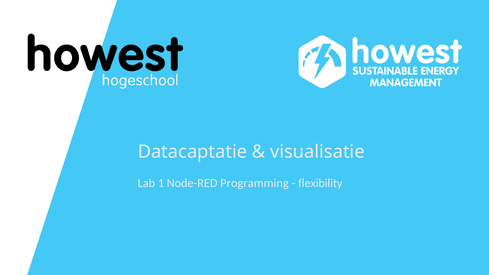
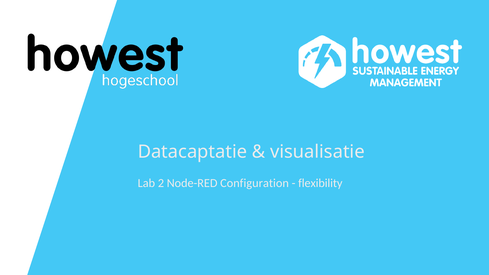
1: 1 -> 2
Programming: Programming -> Configuration
